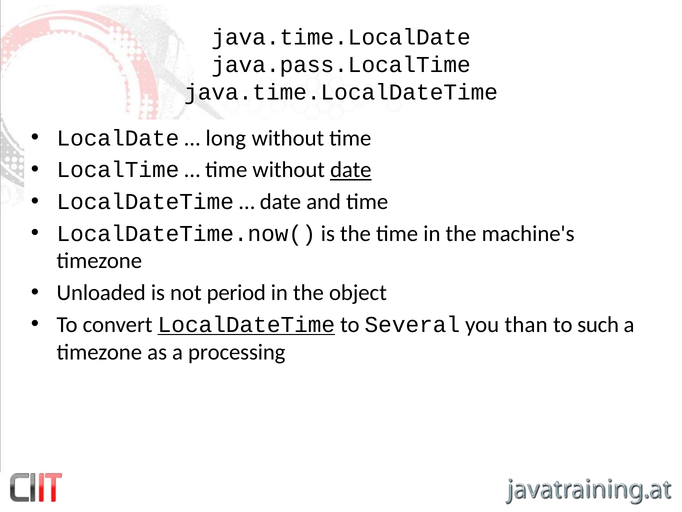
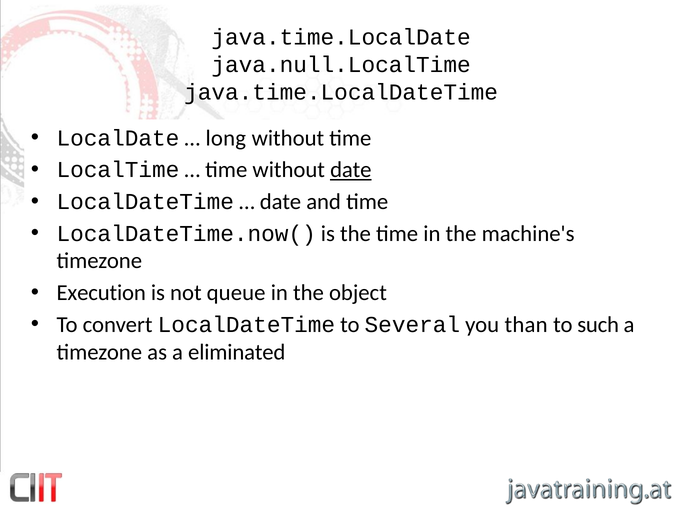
java.pass.LocalTime: java.pass.LocalTime -> java.null.LocalTime
Unloaded: Unloaded -> Execution
period: period -> queue
LocalDateTime at (246, 324) underline: present -> none
processing: processing -> eliminated
